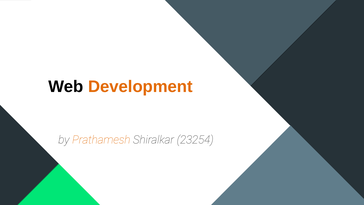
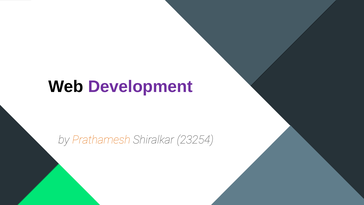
Development colour: orange -> purple
